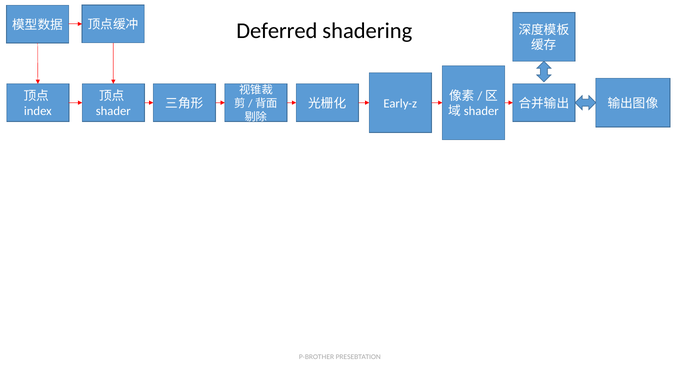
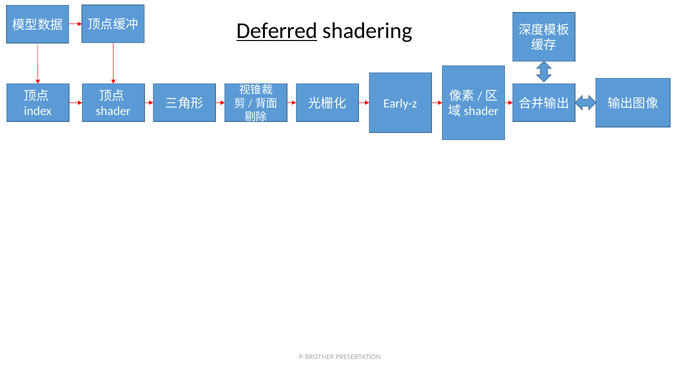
Deferred underline: none -> present
